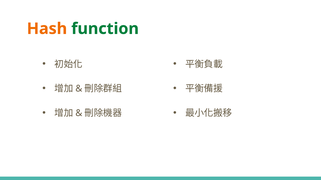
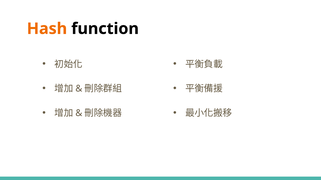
function colour: green -> black
